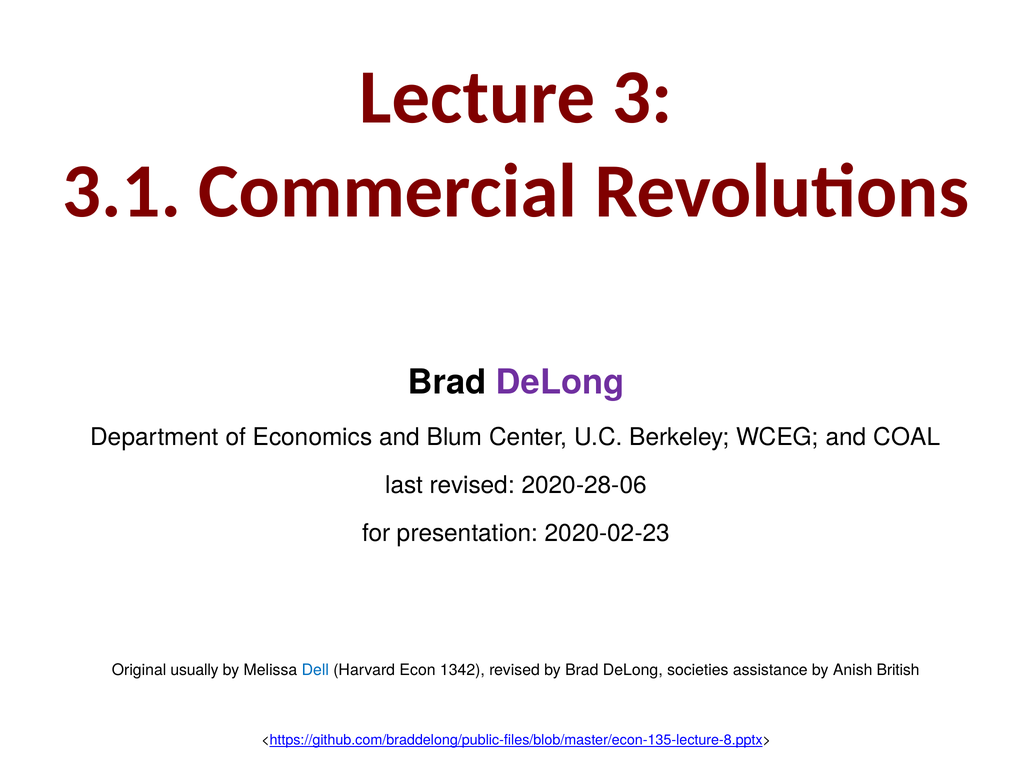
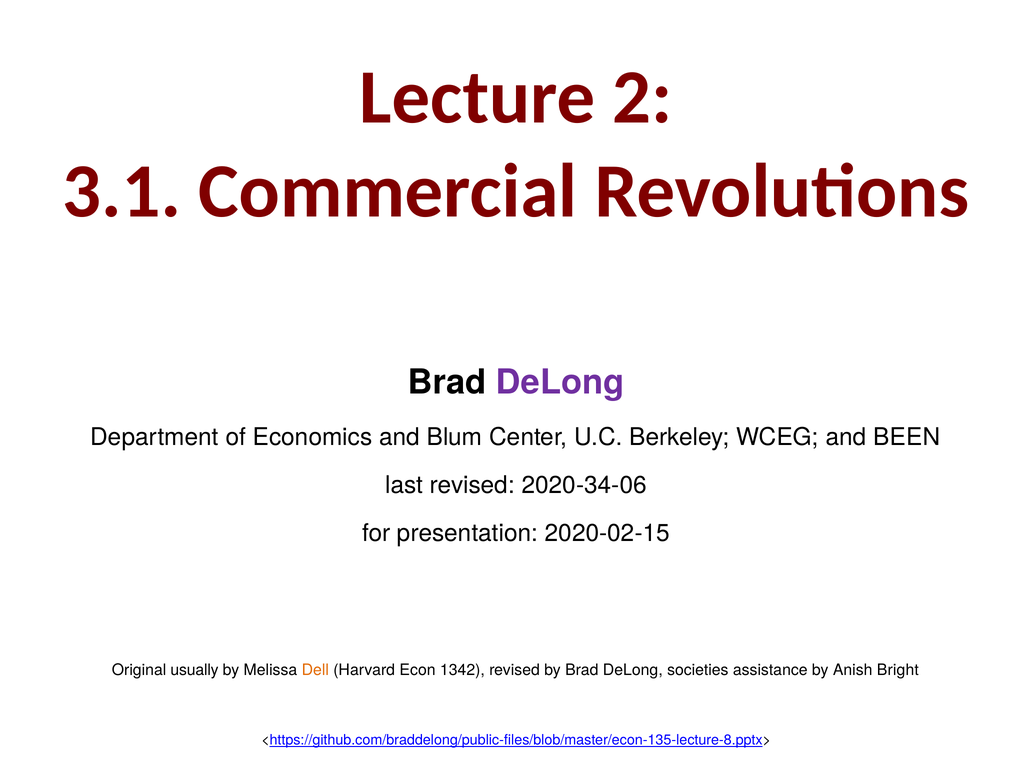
3: 3 -> 2
COAL: COAL -> BEEN
2020-28-06: 2020-28-06 -> 2020-34-06
2020-02-23: 2020-02-23 -> 2020-02-15
Dell colour: blue -> orange
British: British -> Bright
